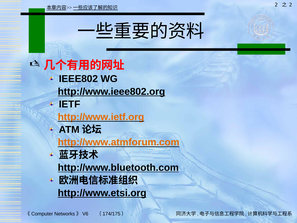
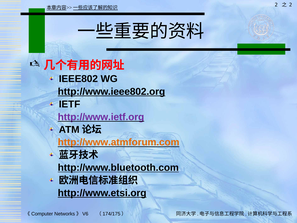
http://www.ietf.org colour: orange -> purple
